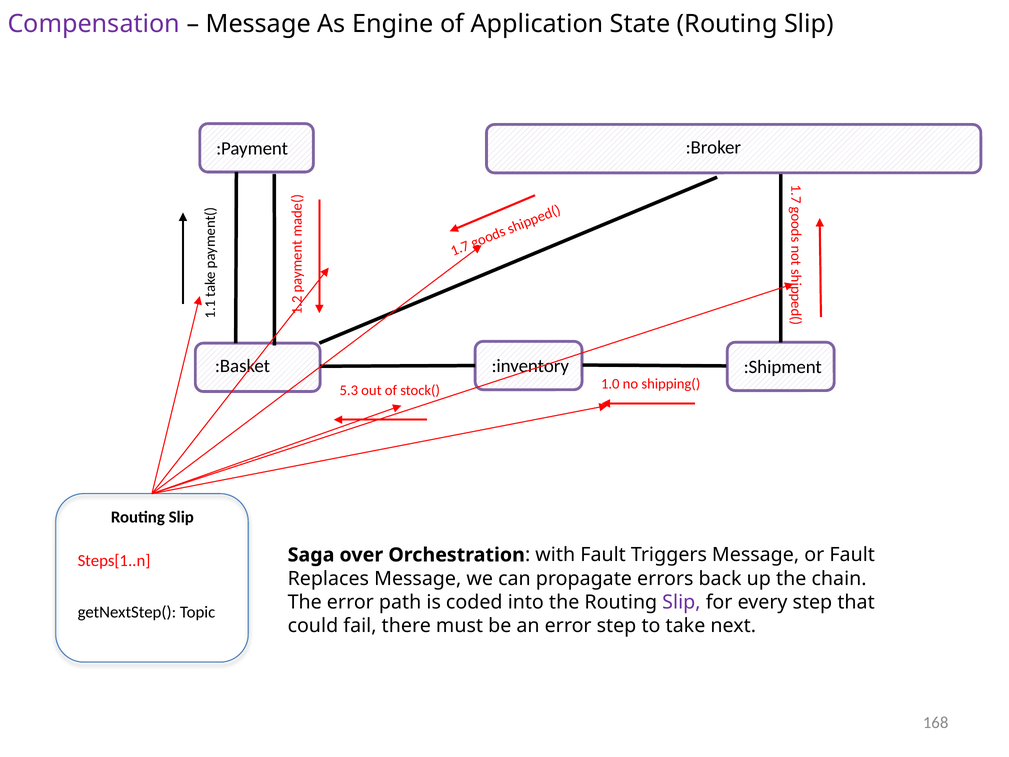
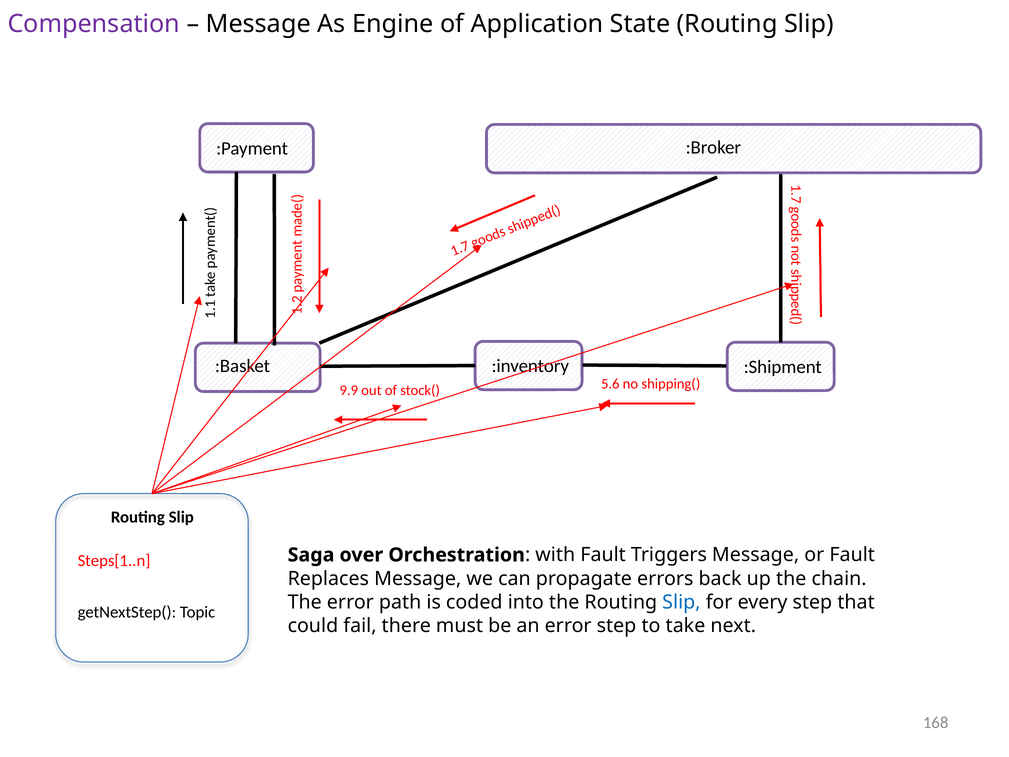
5.3: 5.3 -> 9.9
1.0: 1.0 -> 5.6
Slip at (681, 602) colour: purple -> blue
